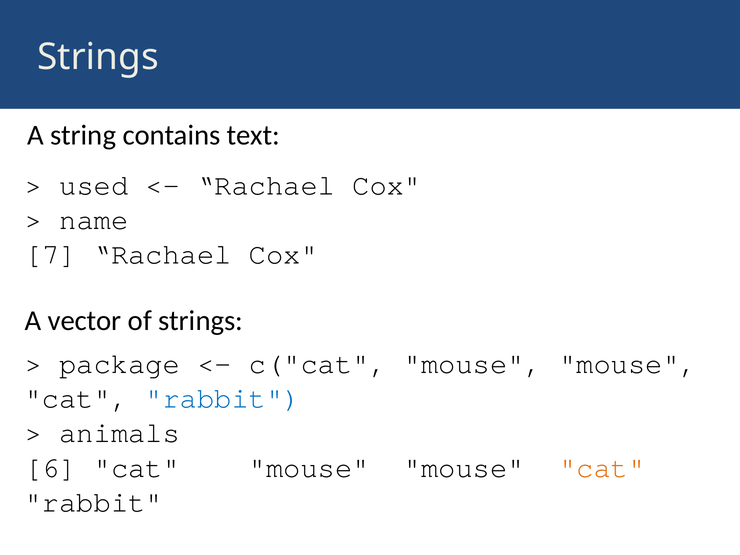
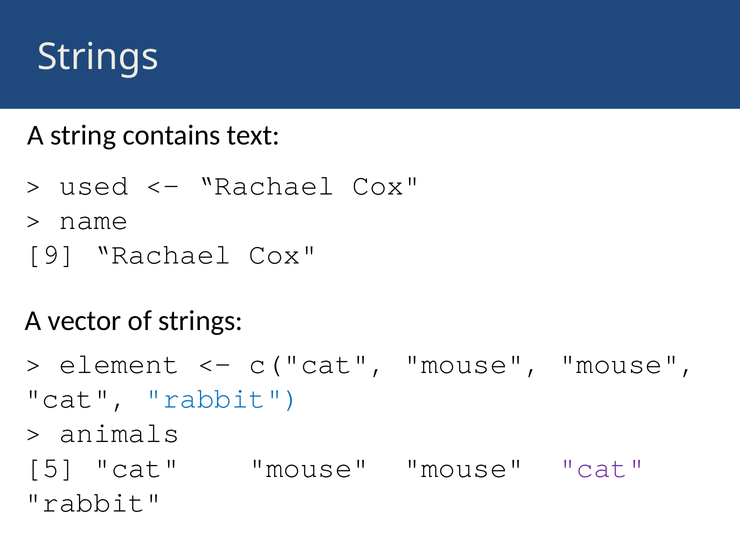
7: 7 -> 9
package: package -> element
6: 6 -> 5
cat at (602, 468) colour: orange -> purple
